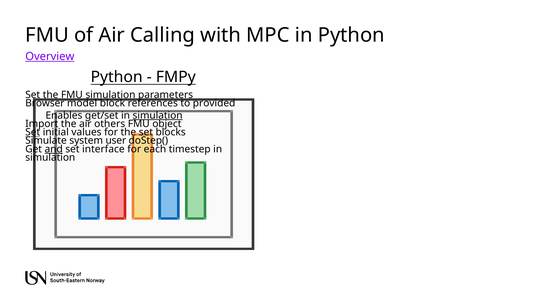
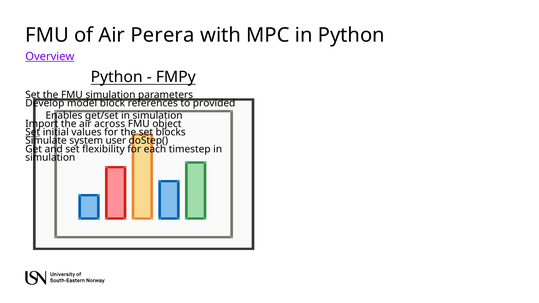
Calling: Calling -> Perera
Browser: Browser -> Develop
simulation at (158, 115) underline: present -> none
others: others -> across
and underline: present -> none
interface: interface -> flexibility
